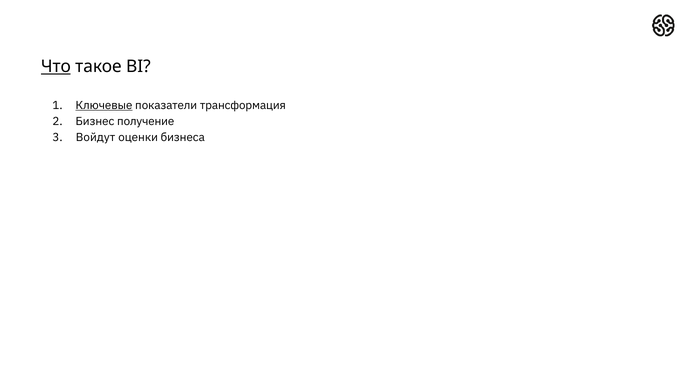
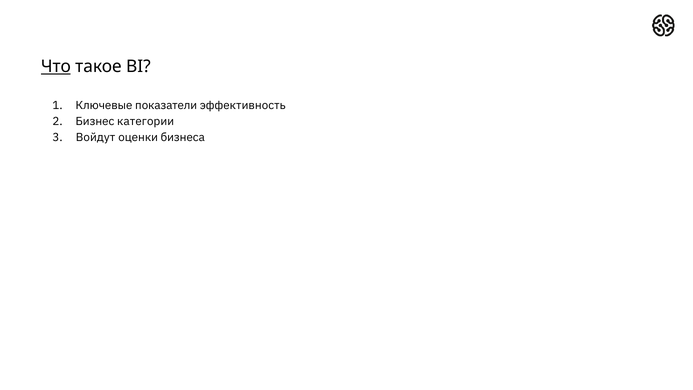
Ключевые underline: present -> none
трансформация: трансформация -> эффективность
получение: получение -> категории
